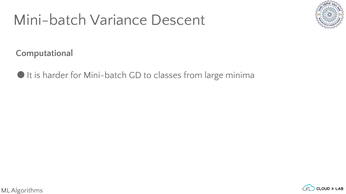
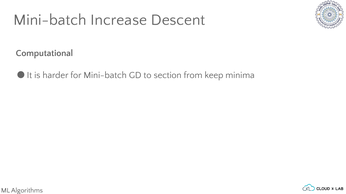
Variance: Variance -> Increase
classes: classes -> section
large: large -> keep
